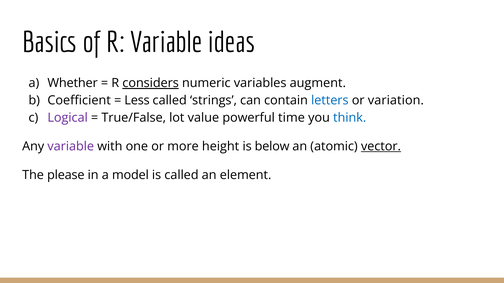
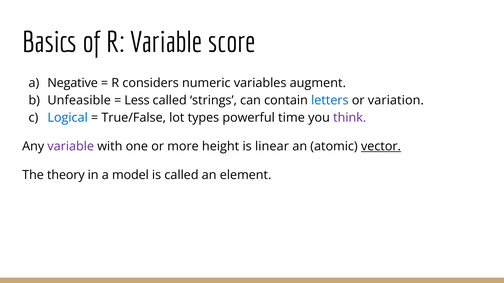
ideas: ideas -> score
Whether: Whether -> Negative
considers underline: present -> none
Coefficient: Coefficient -> Unfeasible
Logical colour: purple -> blue
value: value -> types
think colour: blue -> purple
below: below -> linear
please: please -> theory
